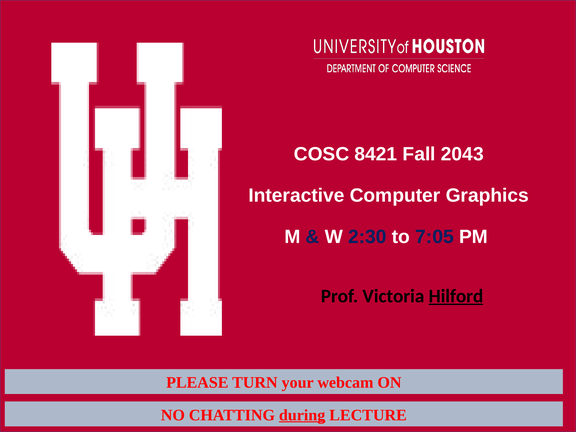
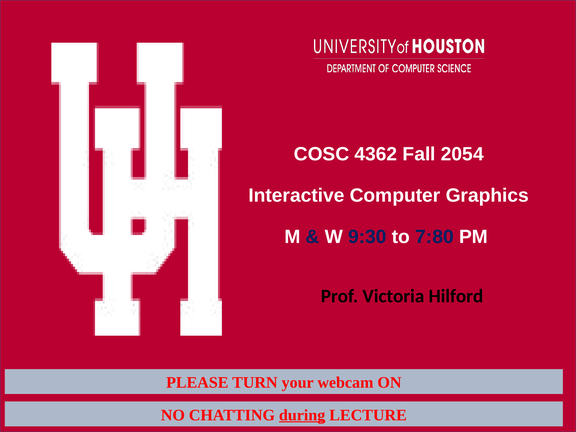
8421: 8421 -> 4362
2043: 2043 -> 2054
2:30: 2:30 -> 9:30
7:05: 7:05 -> 7:80
Hilford underline: present -> none
